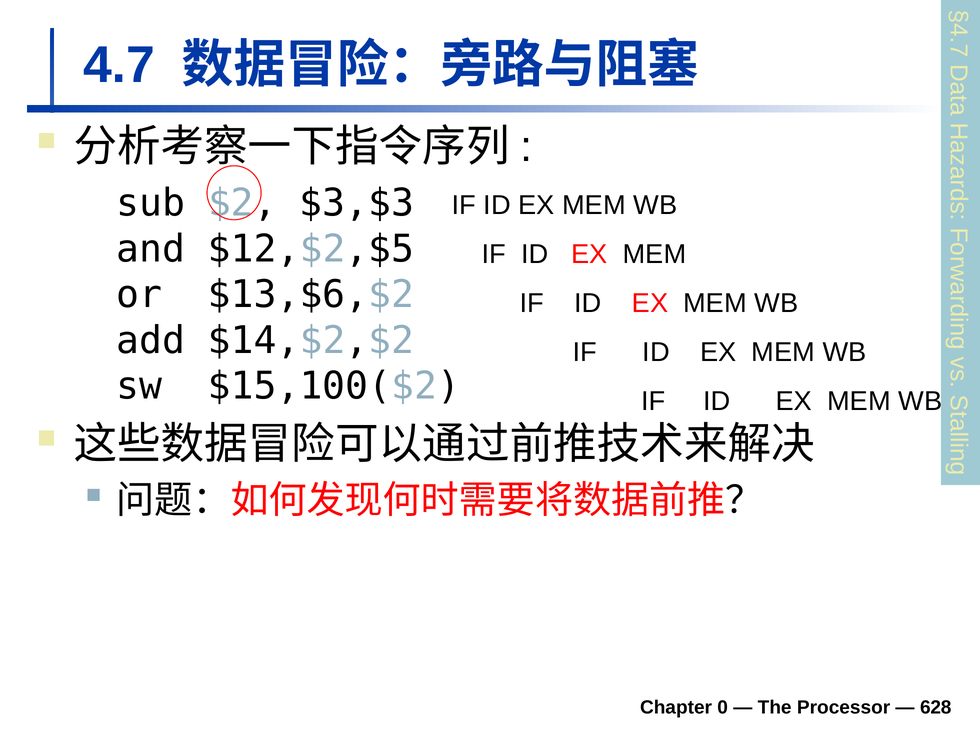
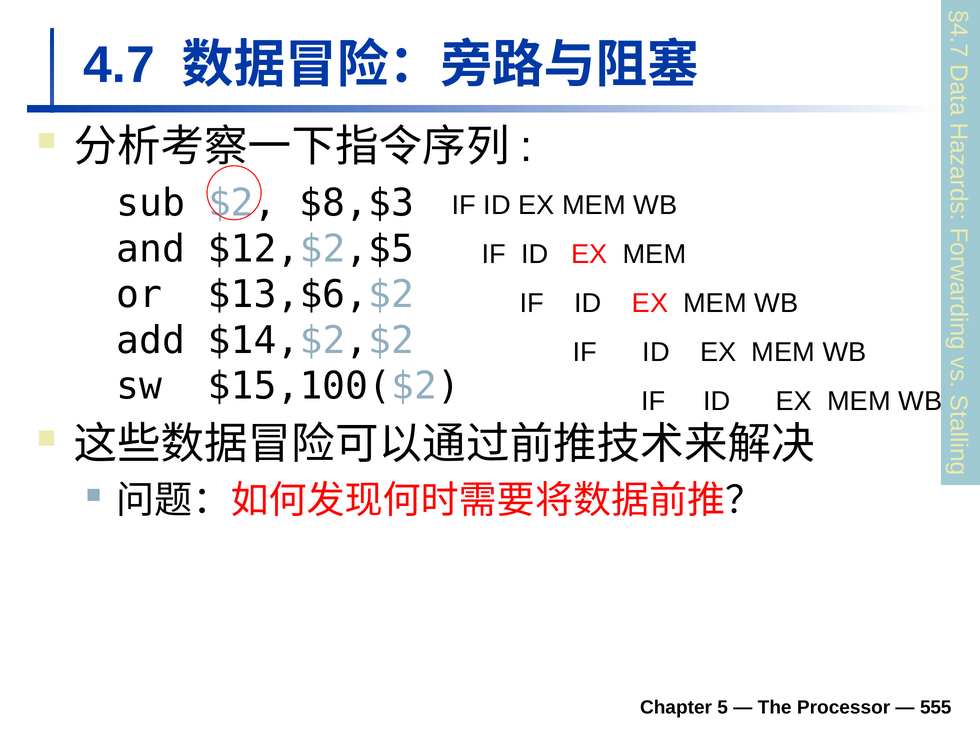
$3,$3: $3,$3 -> $8,$3
0: 0 -> 5
628: 628 -> 555
